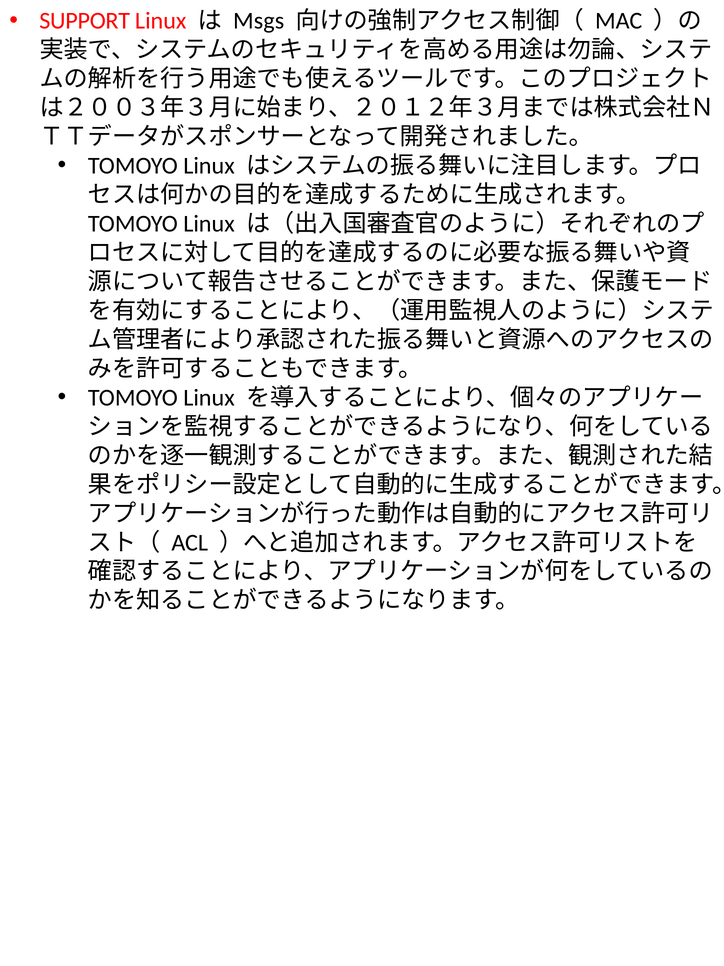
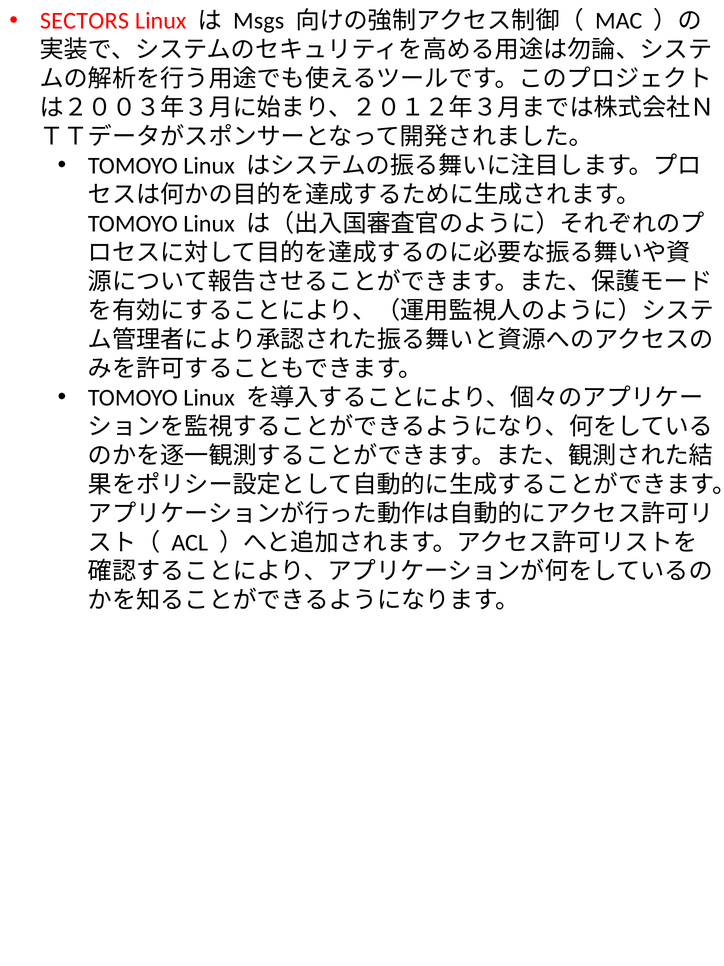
SUPPORT: SUPPORT -> SECTORS
